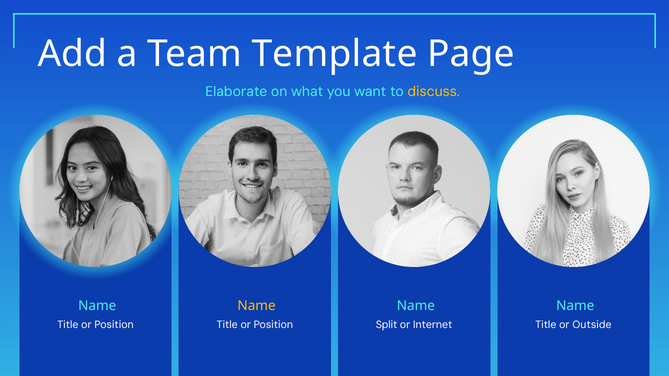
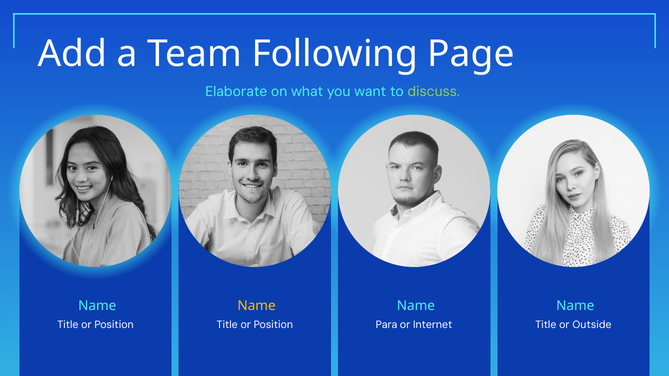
Template: Template -> Following
discuss colour: yellow -> light green
Split: Split -> Para
